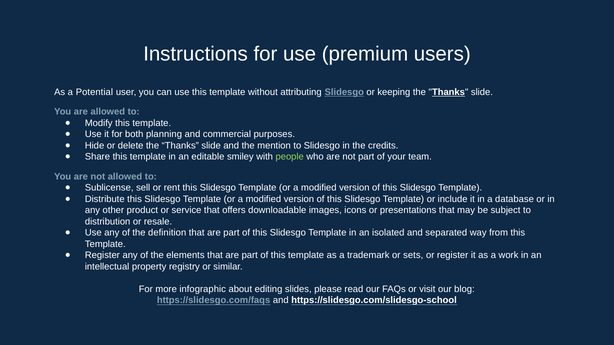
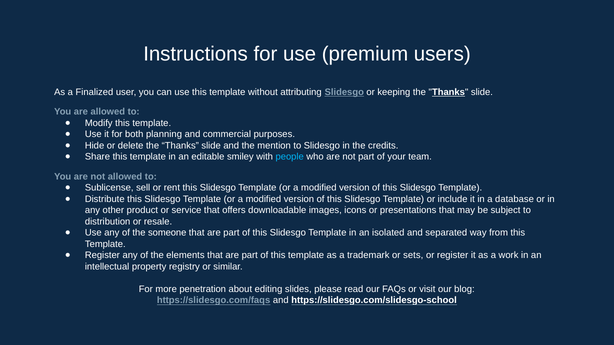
Potential: Potential -> Finalized
people colour: light green -> light blue
definition: definition -> someone
infographic: infographic -> penetration
